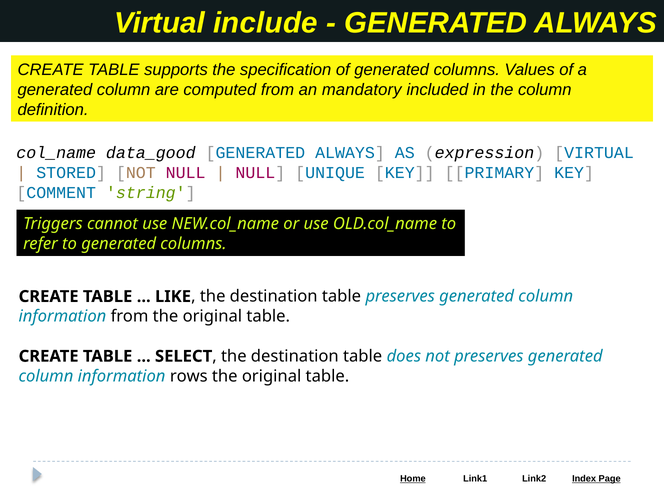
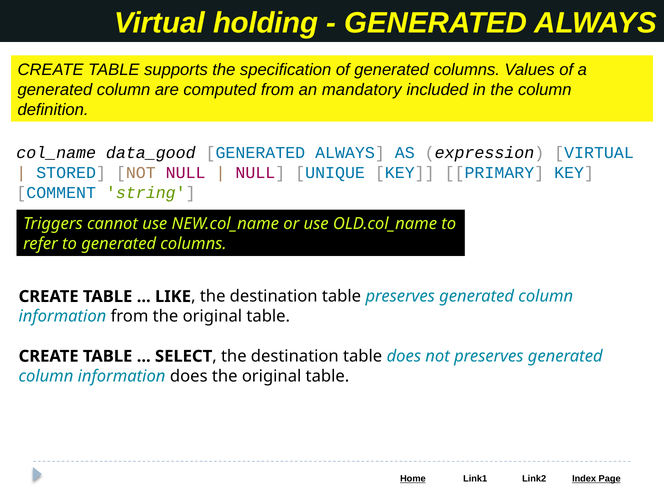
include: include -> holding
information rows: rows -> does
